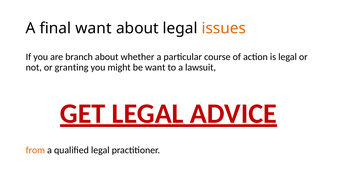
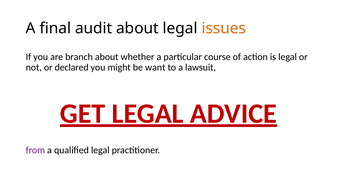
final want: want -> audit
granting: granting -> declared
from colour: orange -> purple
